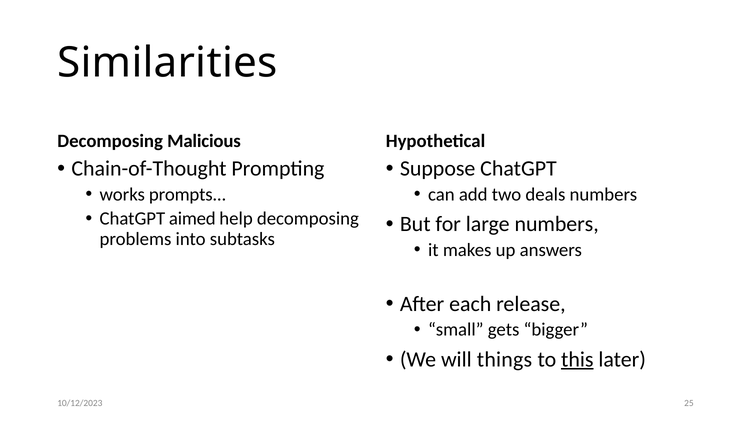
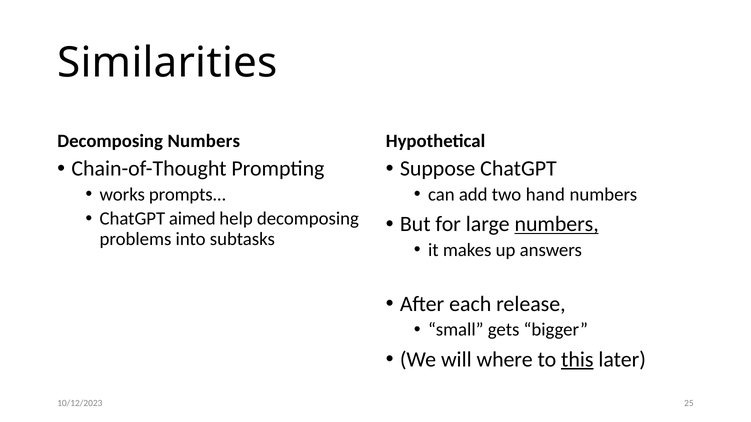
Decomposing Malicious: Malicious -> Numbers
deals: deals -> hand
numbers at (557, 224) underline: none -> present
things: things -> where
